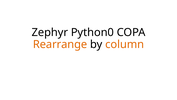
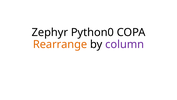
column colour: orange -> purple
